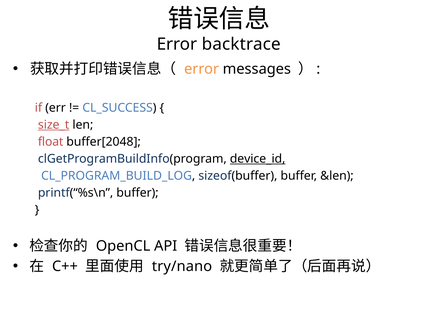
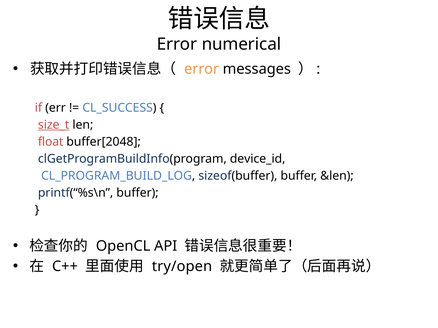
backtrace: backtrace -> numerical
device_id underline: present -> none
try/nano: try/nano -> try/open
